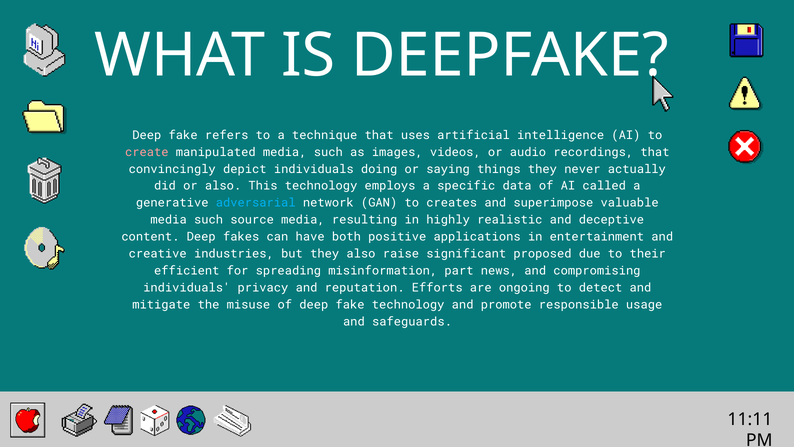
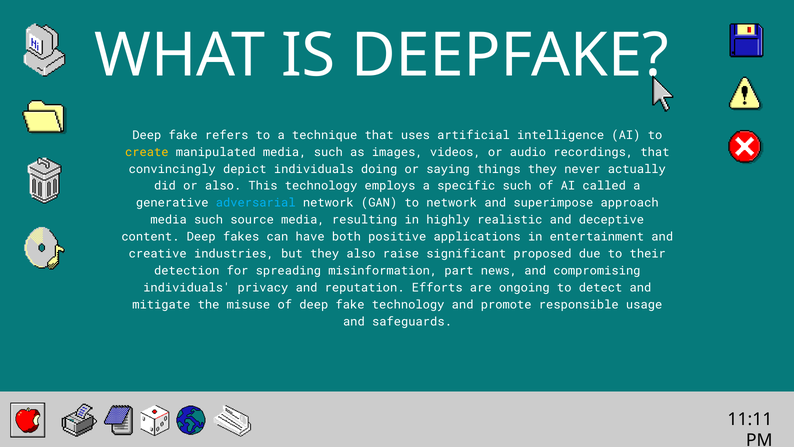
create colour: pink -> yellow
specific data: data -> such
to creates: creates -> network
valuable: valuable -> approach
efficient: efficient -> detection
